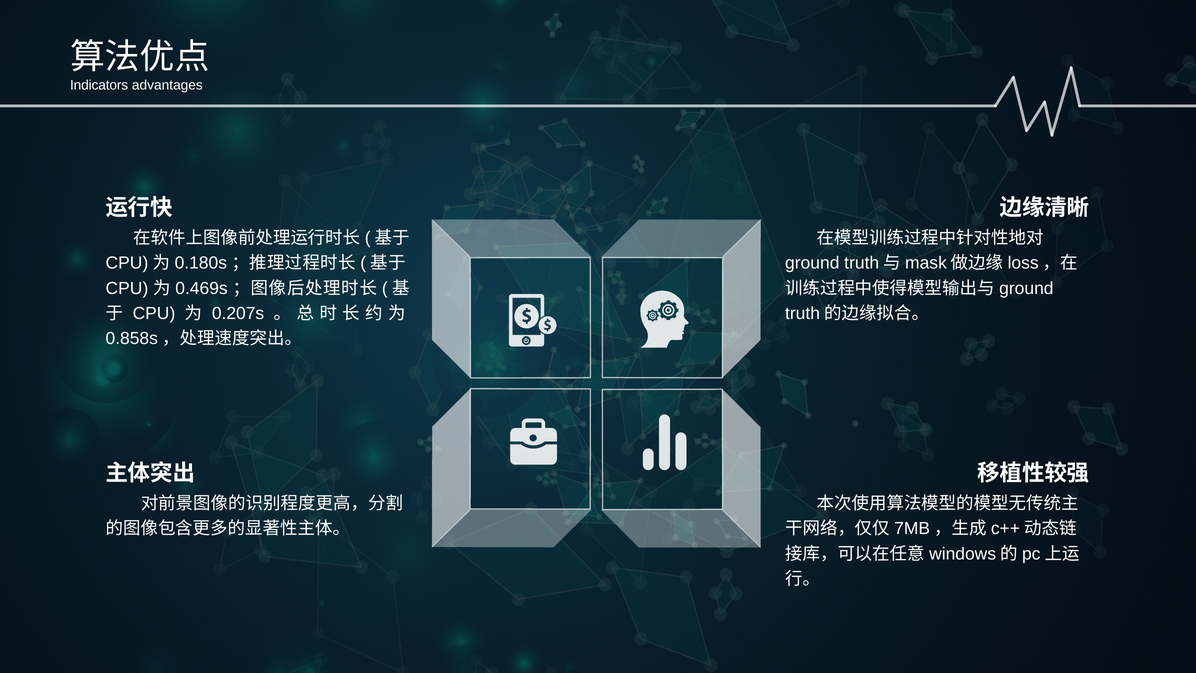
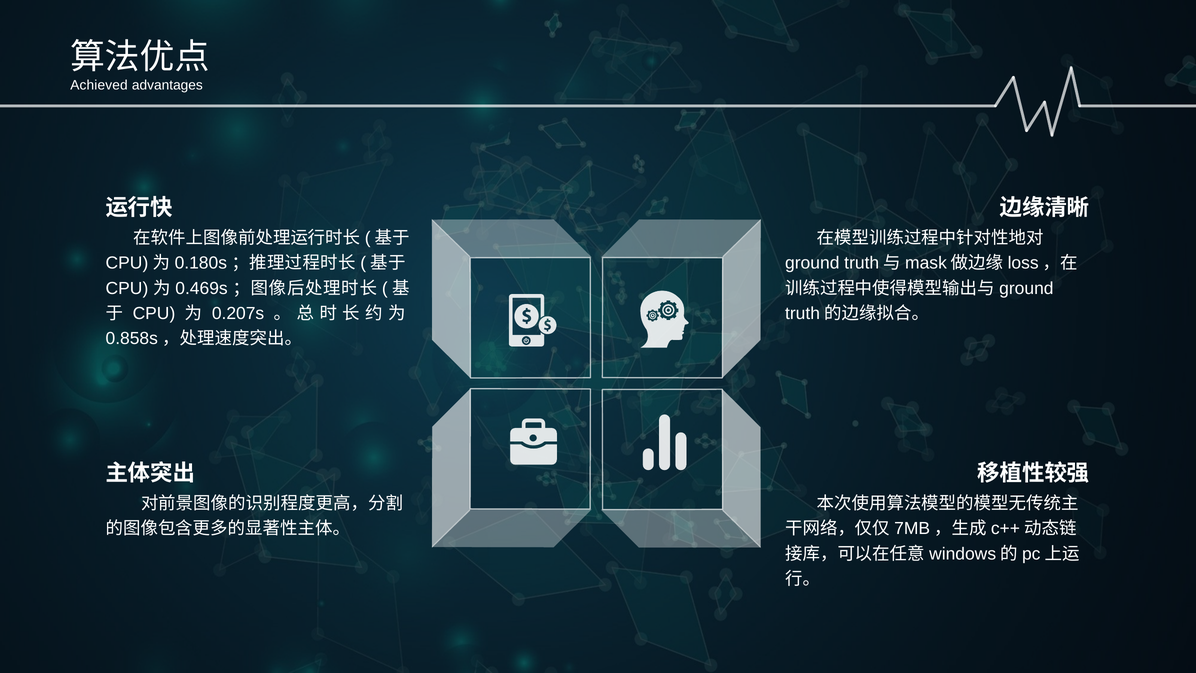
Indicators: Indicators -> Achieved
